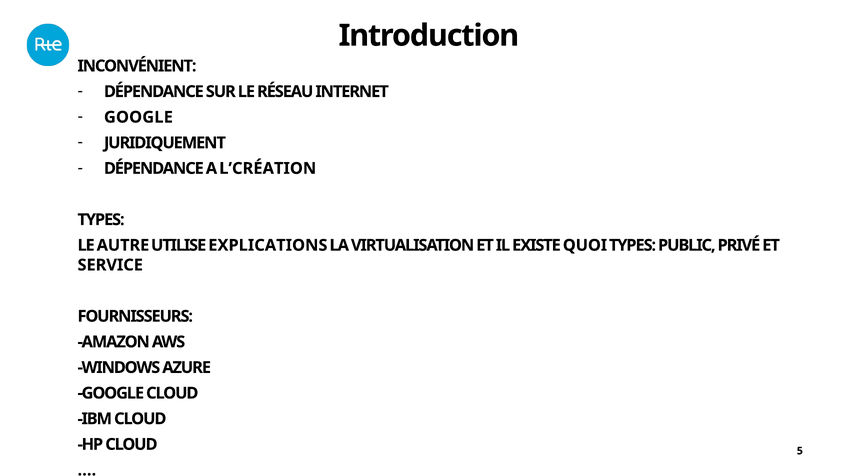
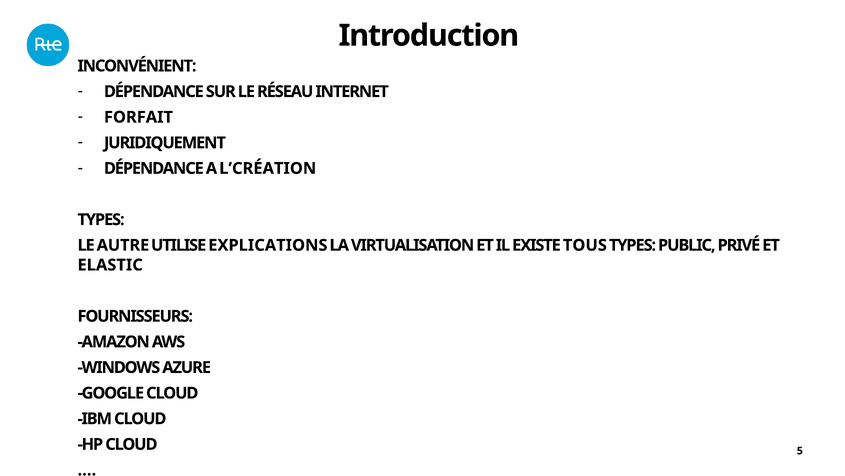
GOOGLE at (138, 117): GOOGLE -> FORFAIT
QUOI: QUOI -> TOUS
SERVICE: SERVICE -> ELASTIC
